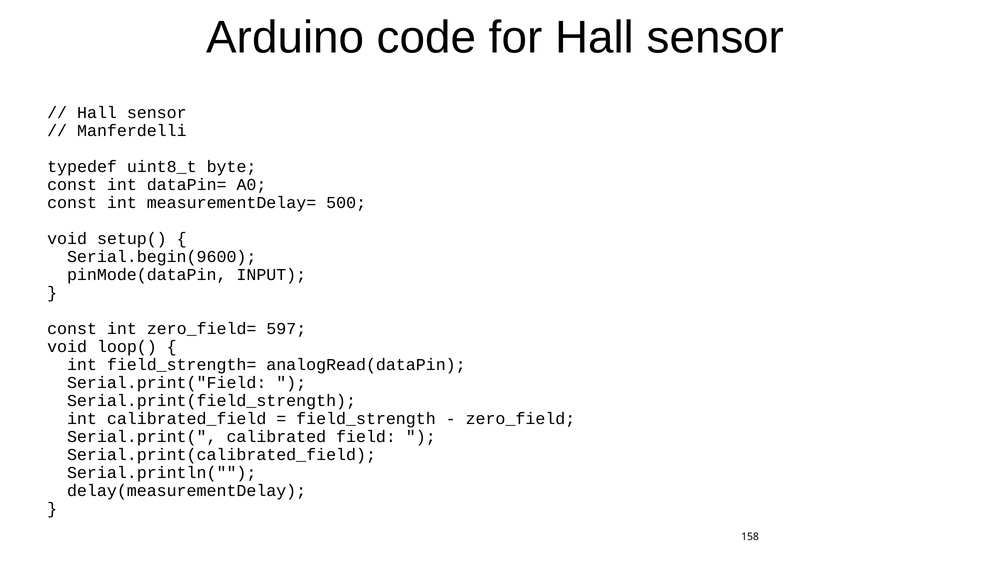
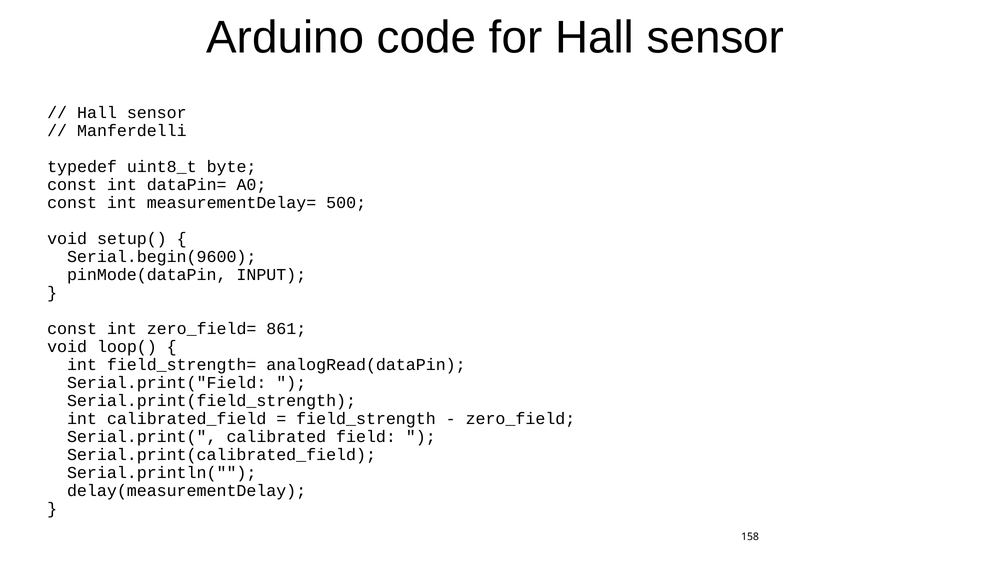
597: 597 -> 861
